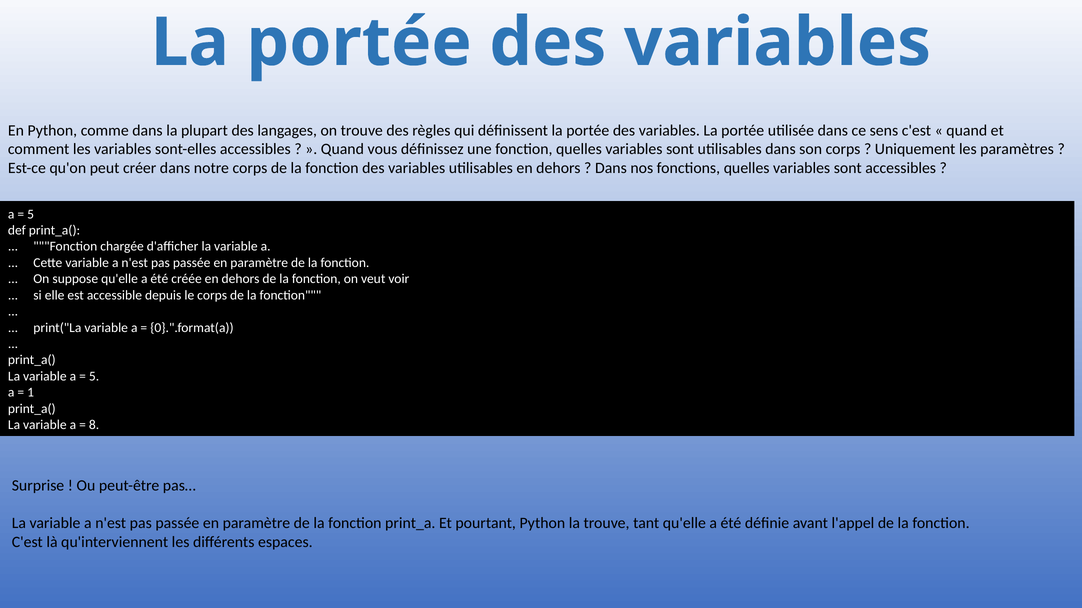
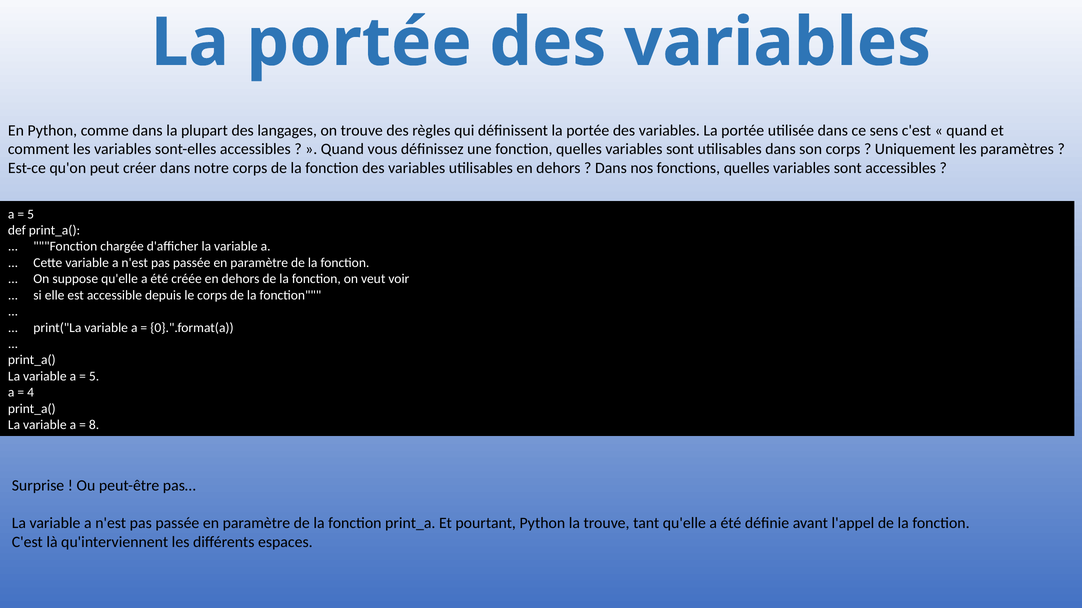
1: 1 -> 4
